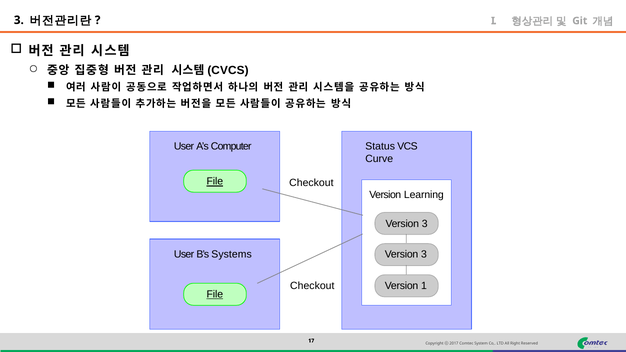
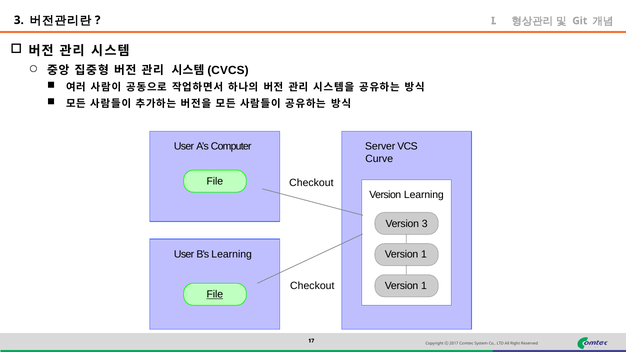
Status: Status -> Server
File at (215, 182) underline: present -> none
B’s Systems: Systems -> Learning
3 at (424, 255): 3 -> 1
